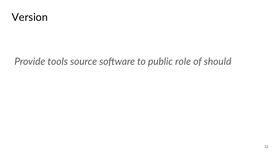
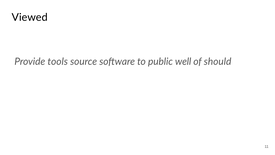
Version: Version -> Viewed
role: role -> well
